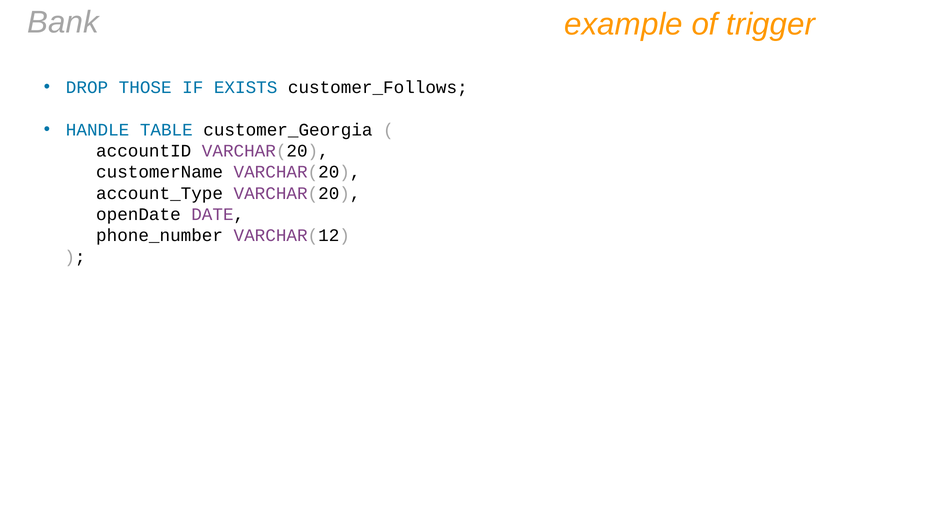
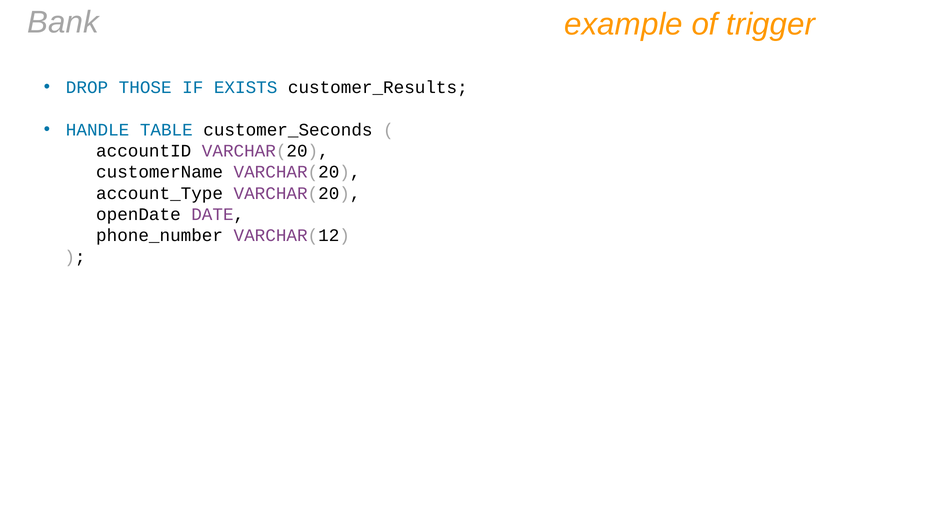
customer_Follows: customer_Follows -> customer_Results
customer_Georgia: customer_Georgia -> customer_Seconds
